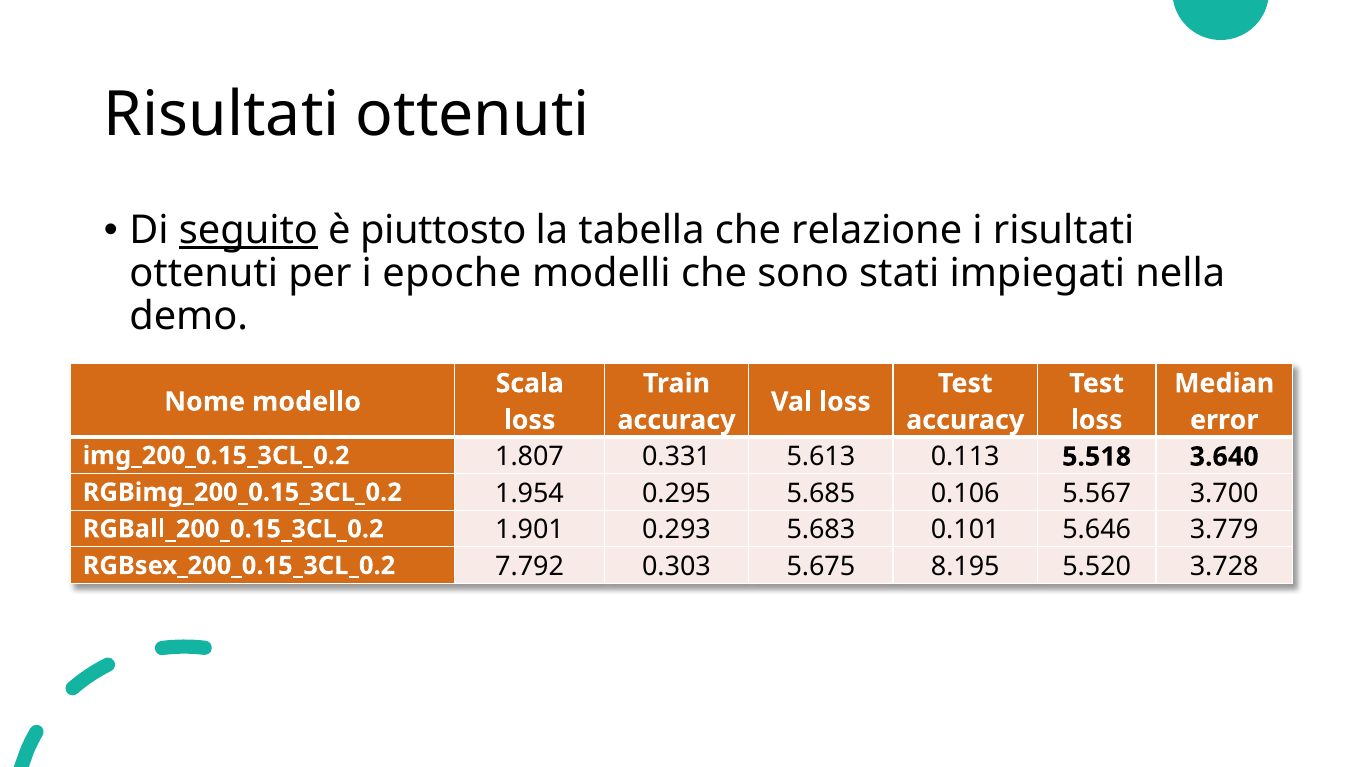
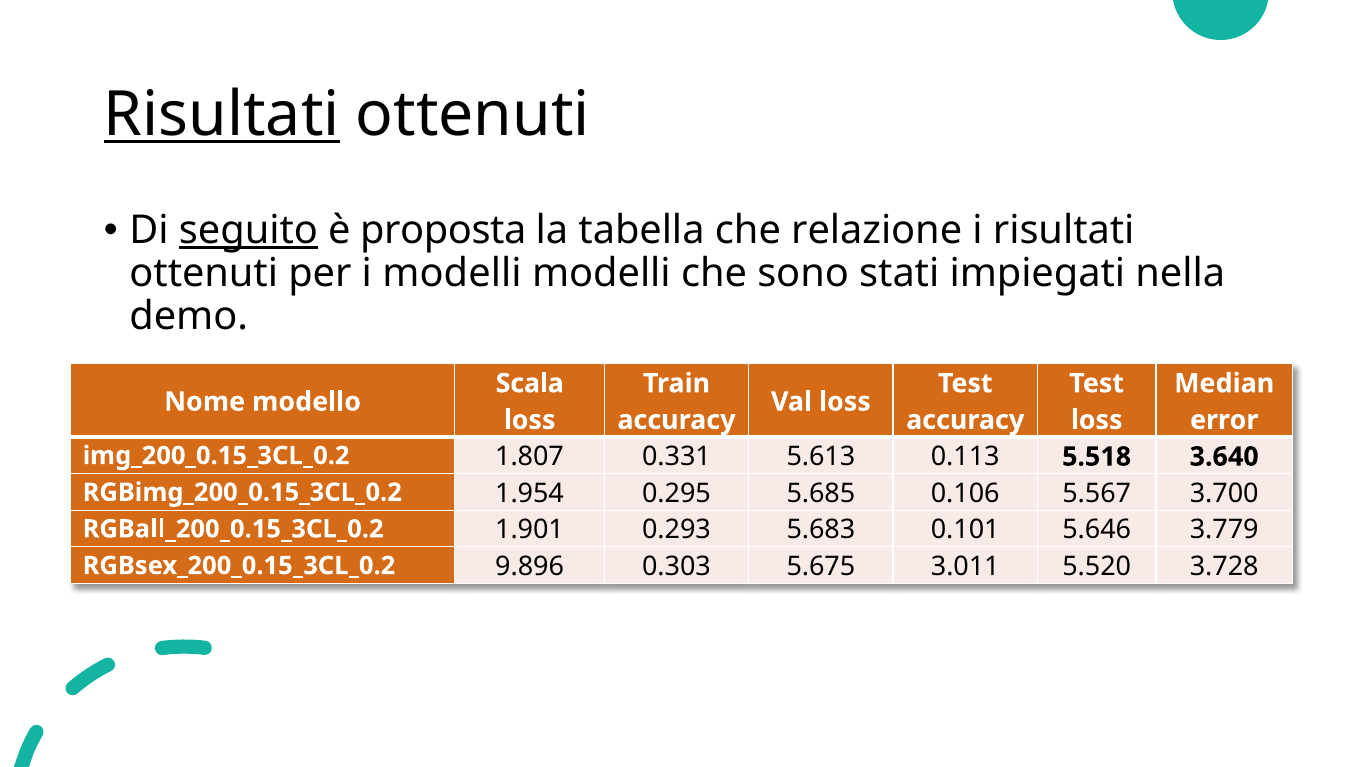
Risultati at (222, 114) underline: none -> present
piuttosto: piuttosto -> proposta
i epoche: epoche -> modelli
7.792: 7.792 -> 9.896
8.195: 8.195 -> 3.011
